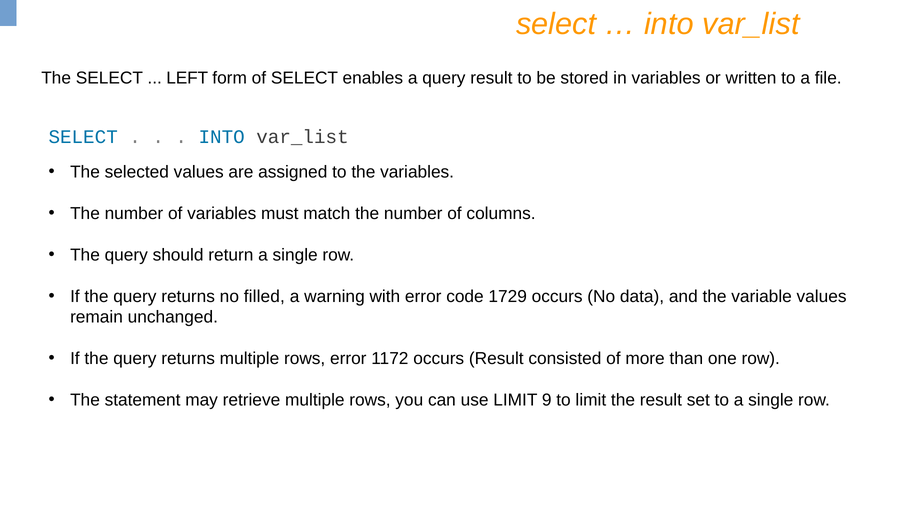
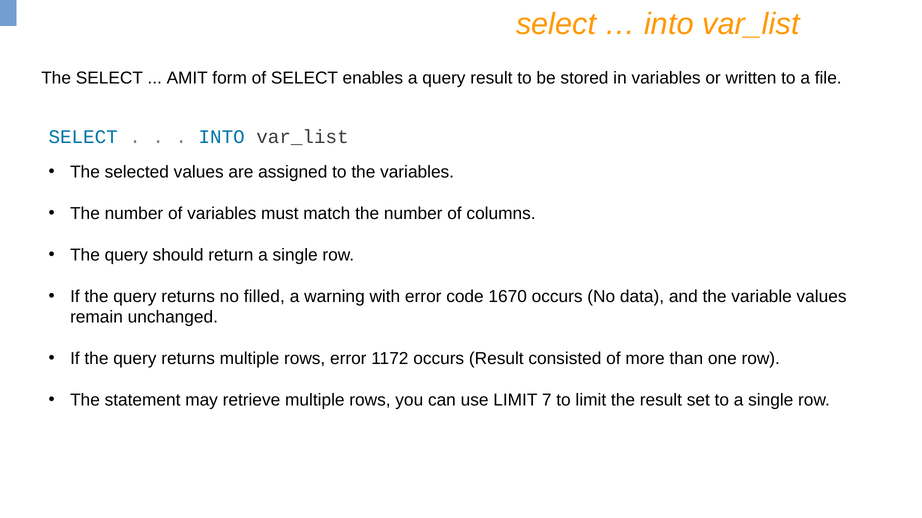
LEFT: LEFT -> AMIT
1729: 1729 -> 1670
9: 9 -> 7
